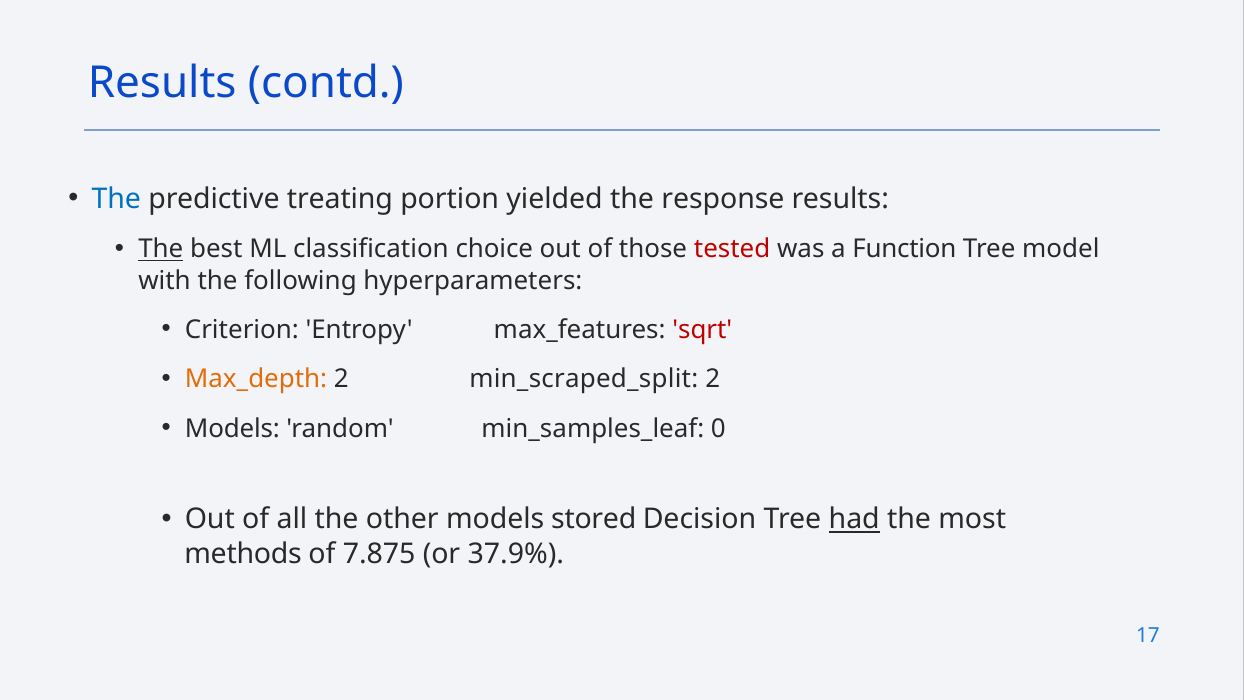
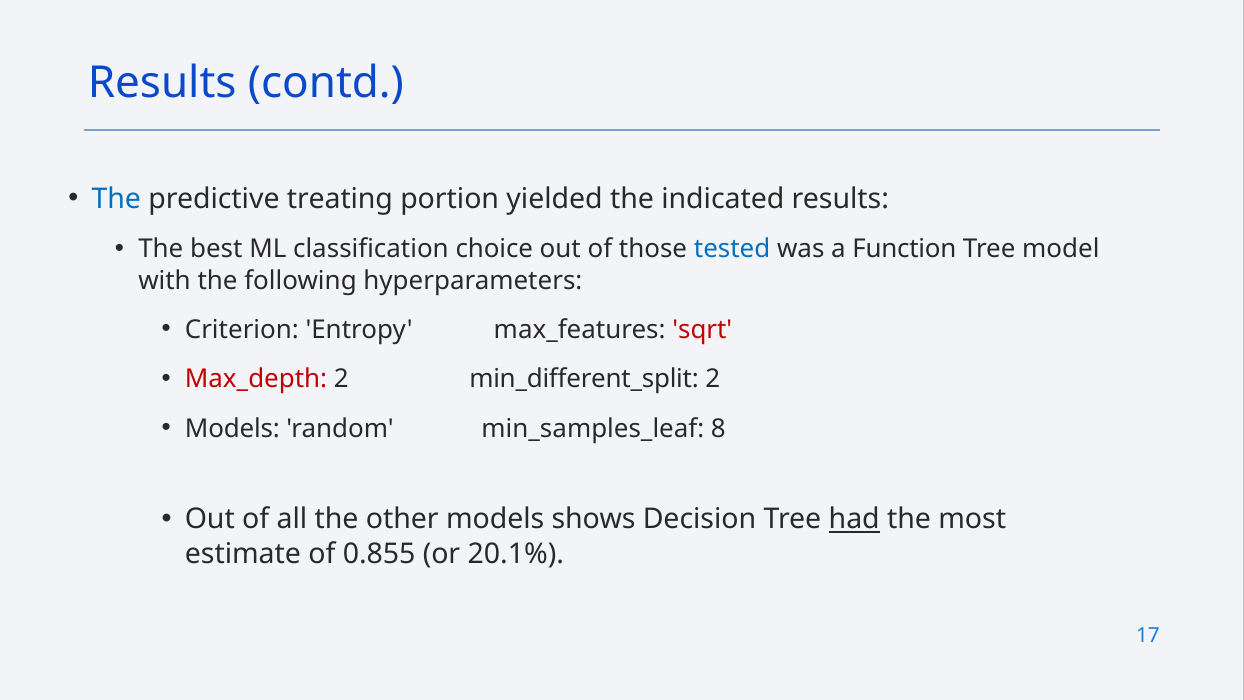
response: response -> indicated
The at (161, 249) underline: present -> none
tested colour: red -> blue
Max_depth colour: orange -> red
min_scraped_split: min_scraped_split -> min_different_split
0: 0 -> 8
stored: stored -> shows
methods: methods -> estimate
7.875: 7.875 -> 0.855
37.9%: 37.9% -> 20.1%
